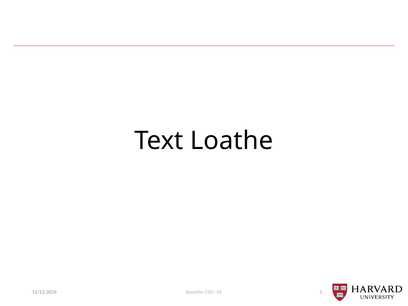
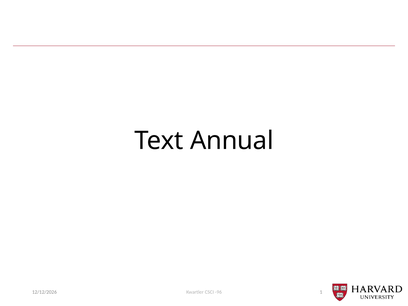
Loathe: Loathe -> Annual
